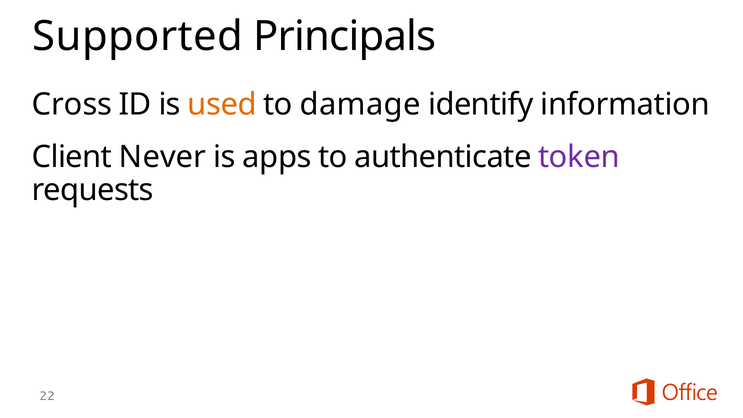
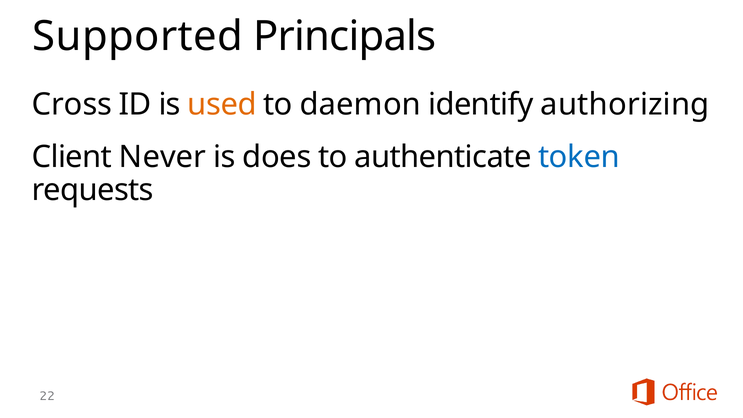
damage: damage -> daemon
information: information -> authorizing
apps: apps -> does
token colour: purple -> blue
